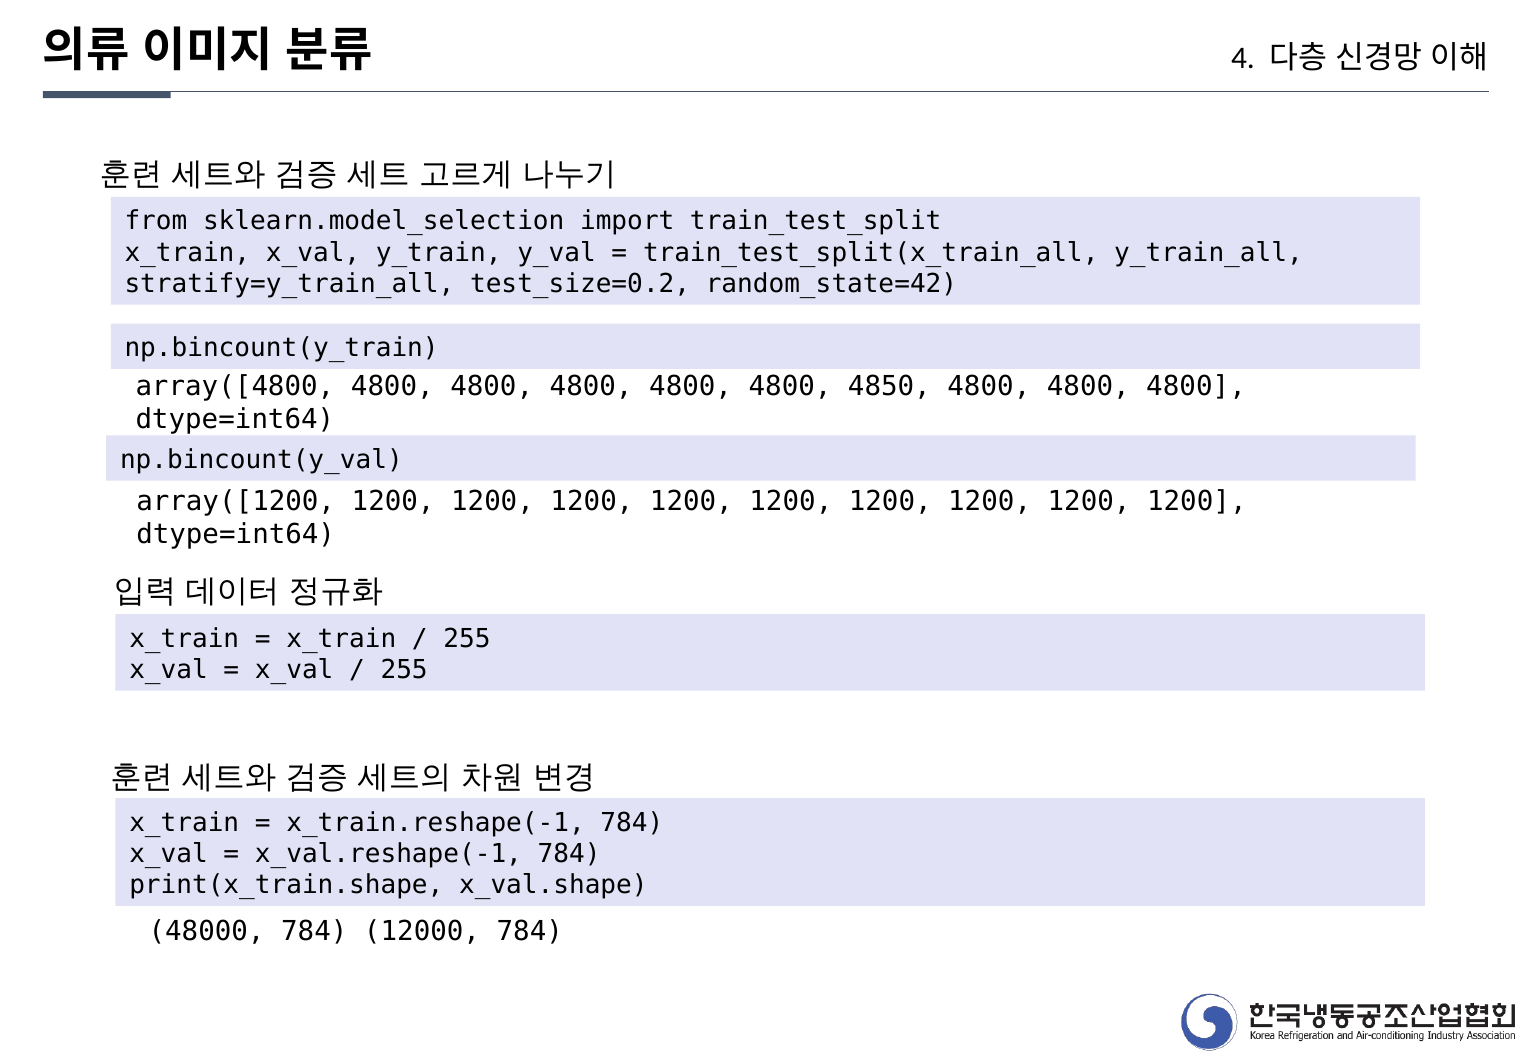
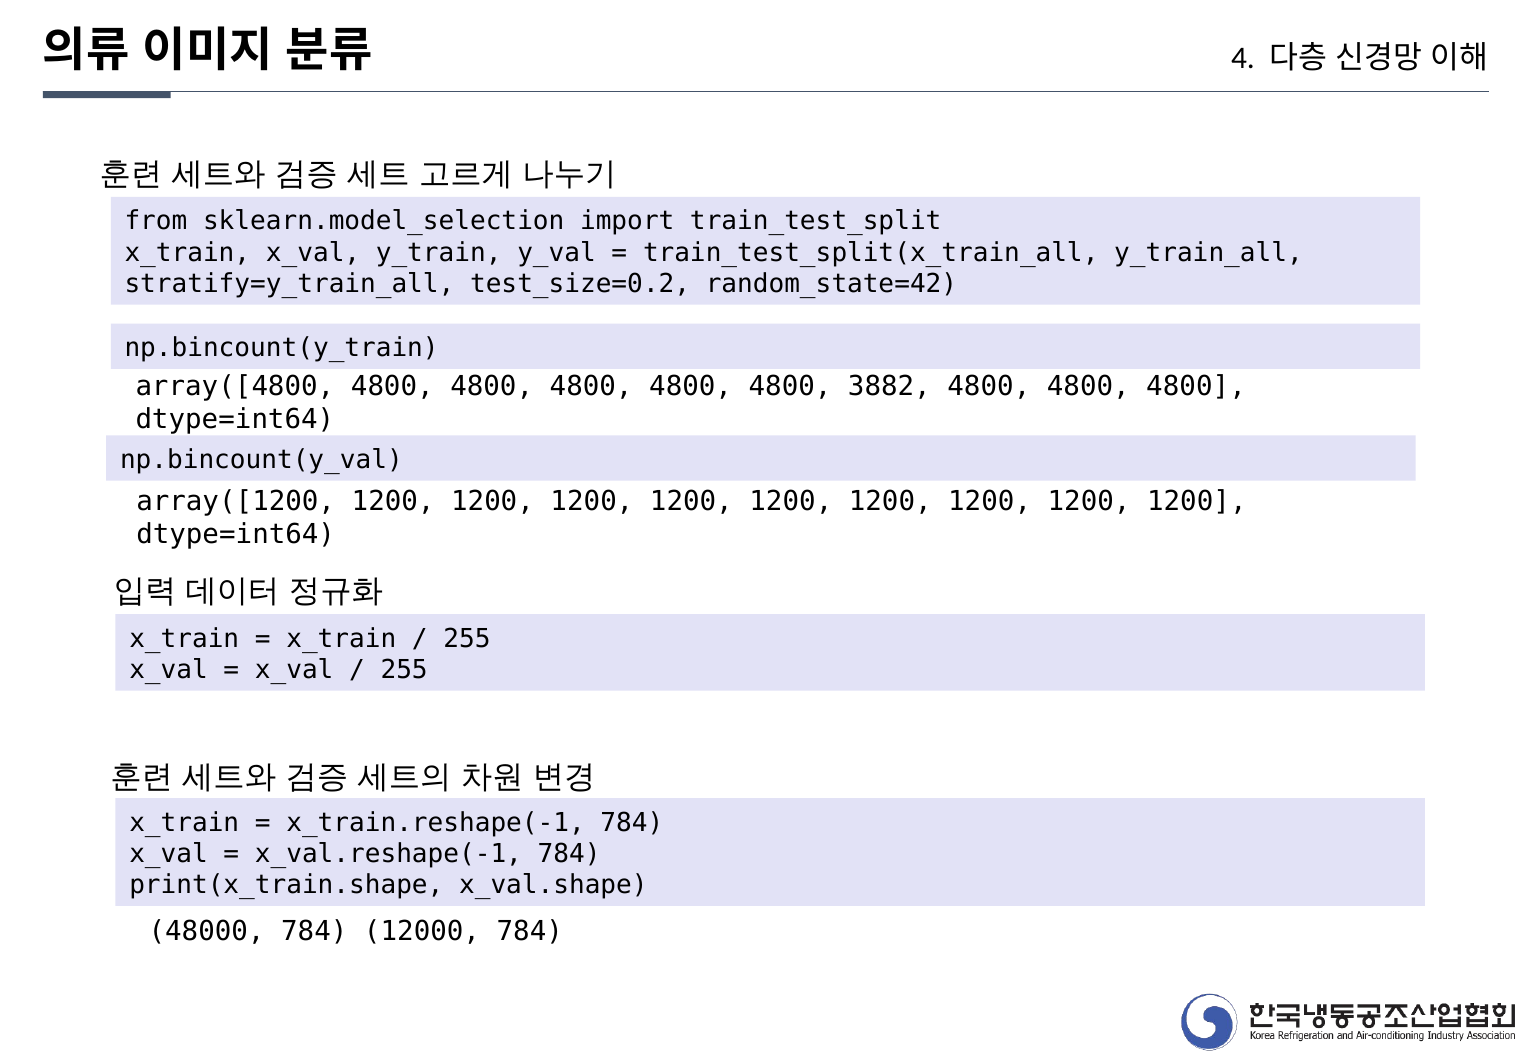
4850: 4850 -> 3882
